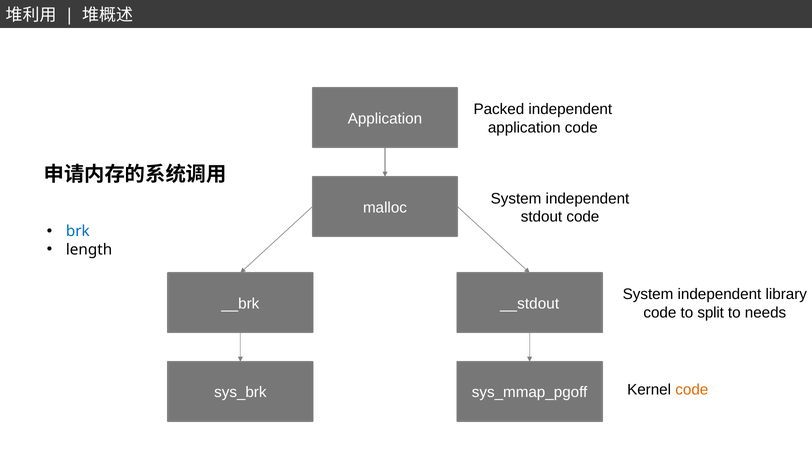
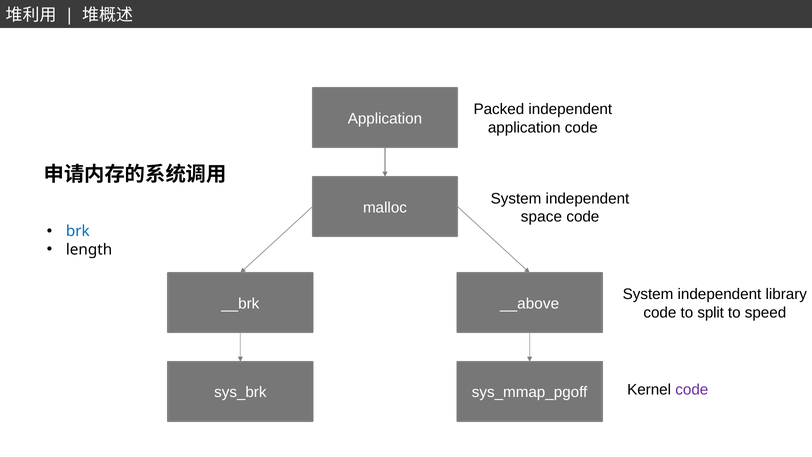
stdout: stdout -> space
__stdout: __stdout -> __above
needs: needs -> speed
code at (692, 390) colour: orange -> purple
